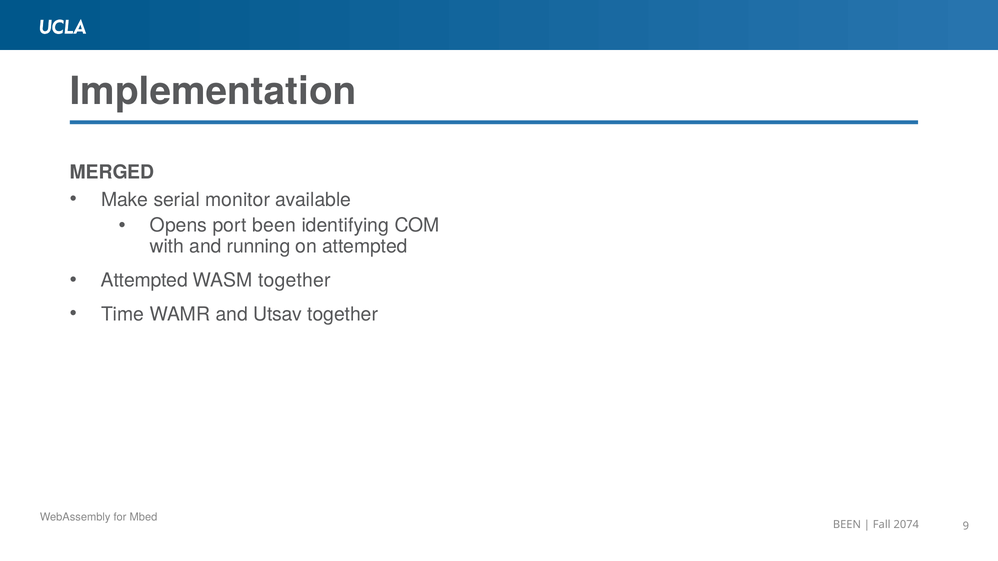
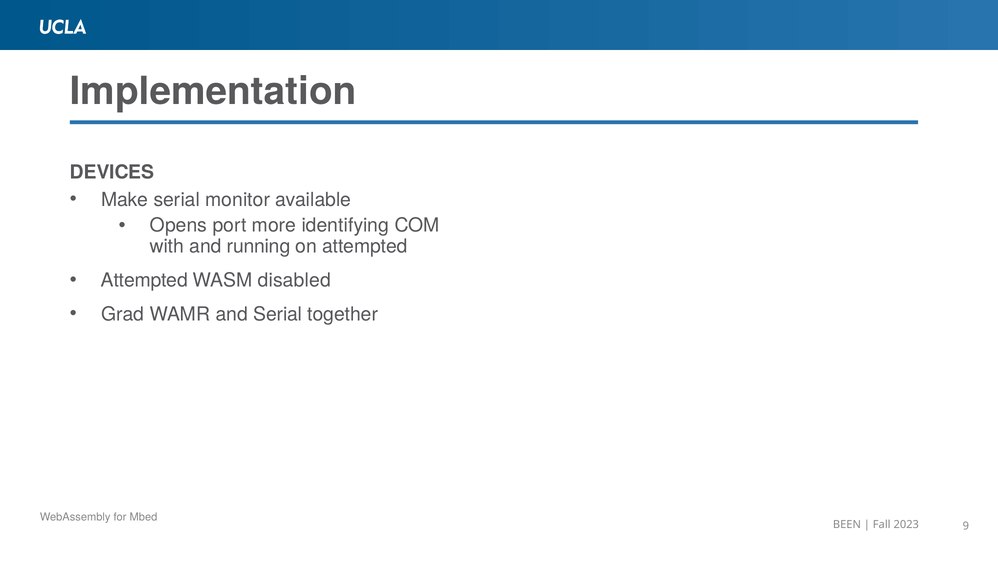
MERGED: MERGED -> DEVICES
port been: been -> more
WASM together: together -> disabled
Time: Time -> Grad
and Utsav: Utsav -> Serial
2074: 2074 -> 2023
